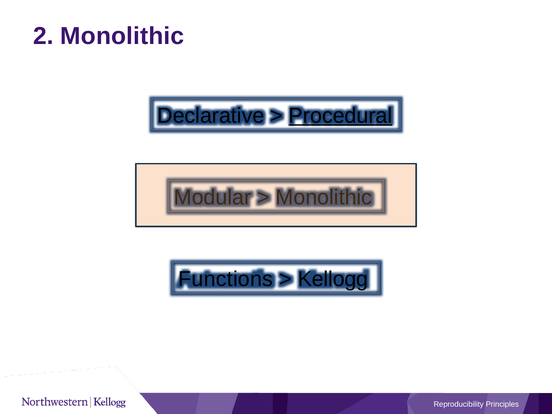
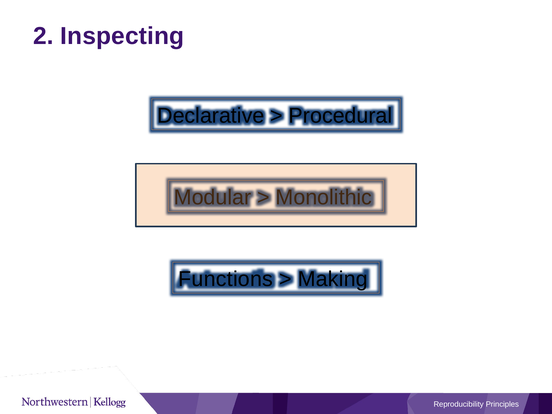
2 Monolithic: Monolithic -> Inspecting
Procedural underline: present -> none
Kellogg: Kellogg -> Making
